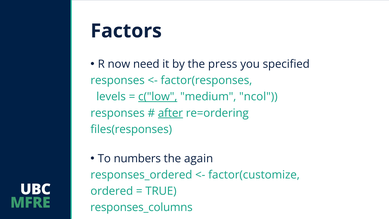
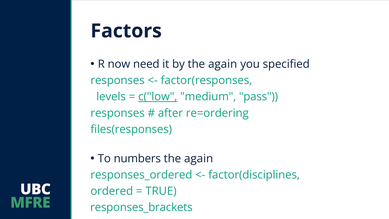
by the press: press -> again
ncol: ncol -> pass
after underline: present -> none
factor(customize: factor(customize -> factor(disciplines
responses_columns: responses_columns -> responses_brackets
